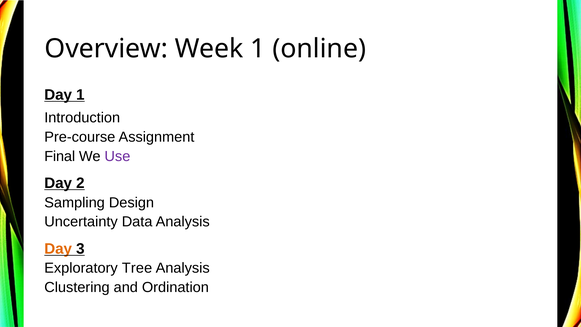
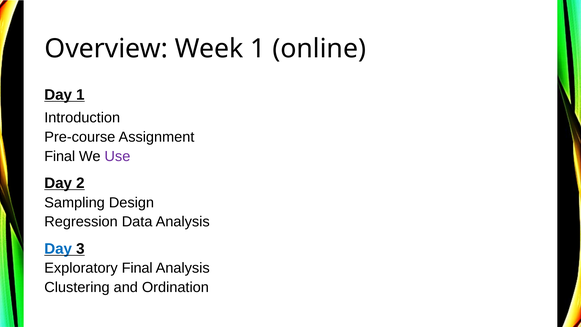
Uncertainty: Uncertainty -> Regression
Day at (58, 249) colour: orange -> blue
Exploratory Tree: Tree -> Final
